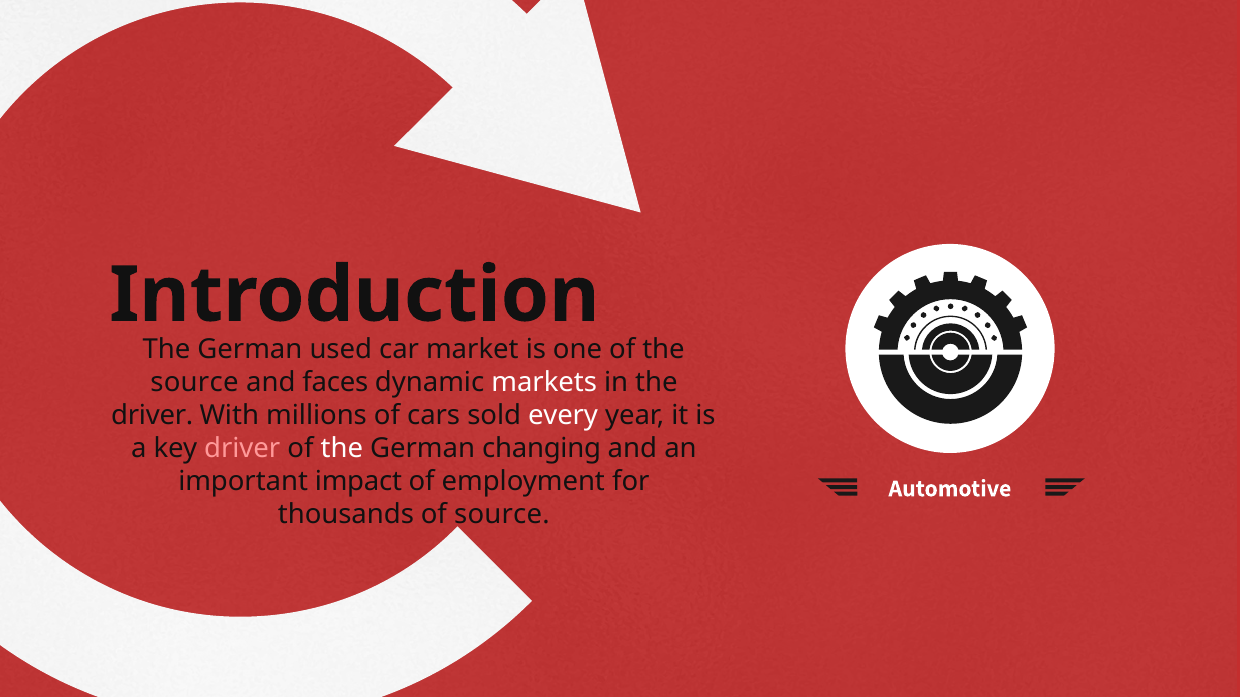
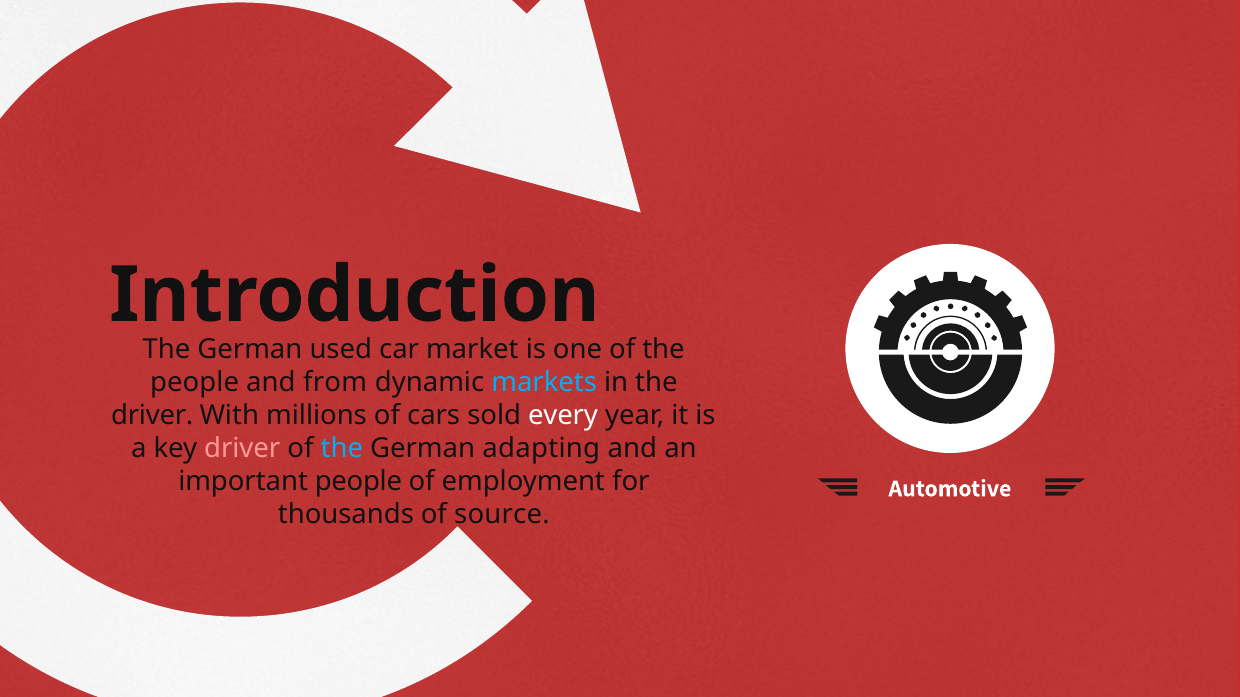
source at (194, 383): source -> people
faces: faces -> from
markets colour: white -> light blue
the at (342, 449) colour: white -> light blue
changing: changing -> adapting
important impact: impact -> people
